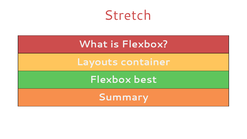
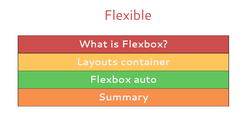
Stretch: Stretch -> Flexible
best: best -> auto
